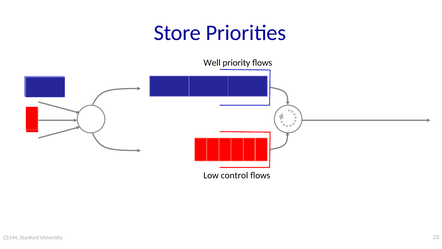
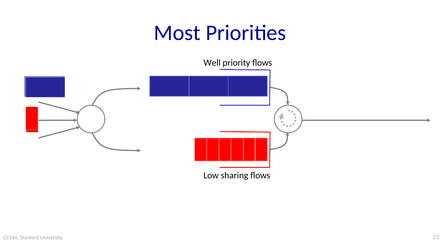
Store: Store -> Most
control: control -> sharing
